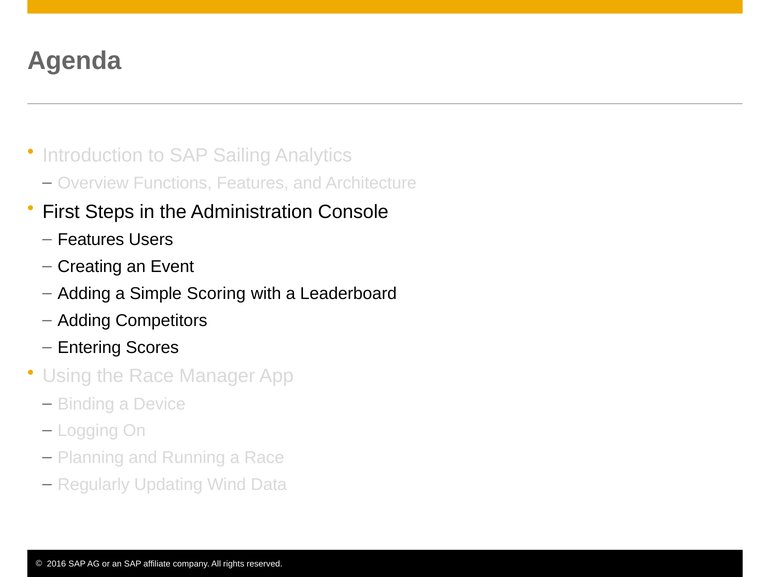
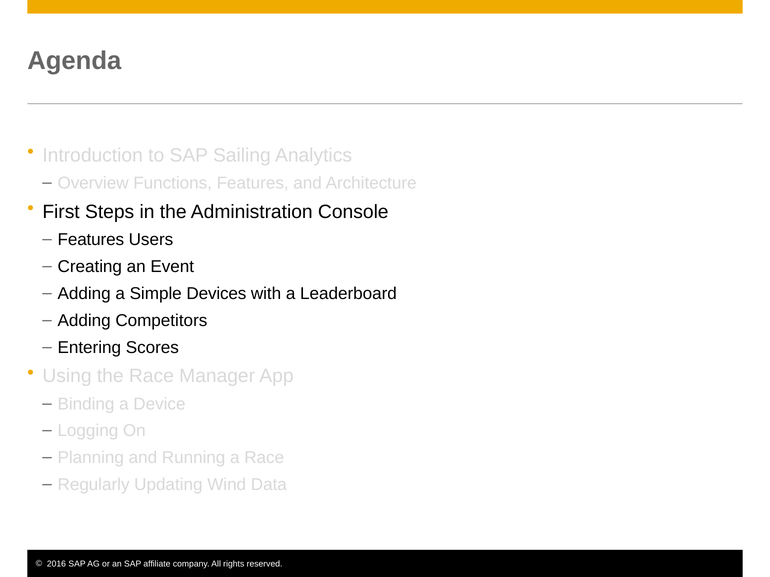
Scoring: Scoring -> Devices
